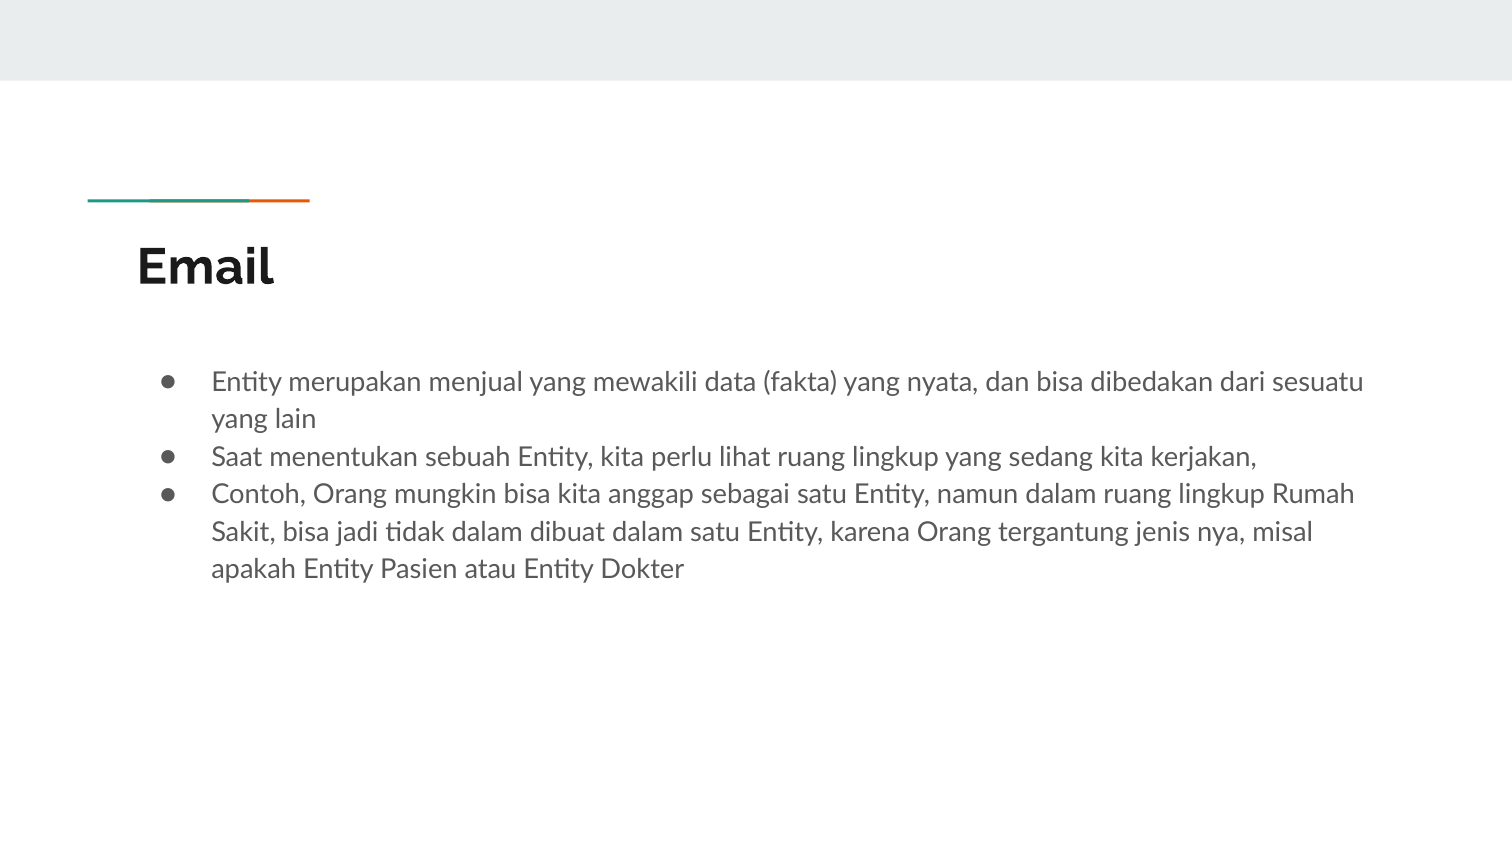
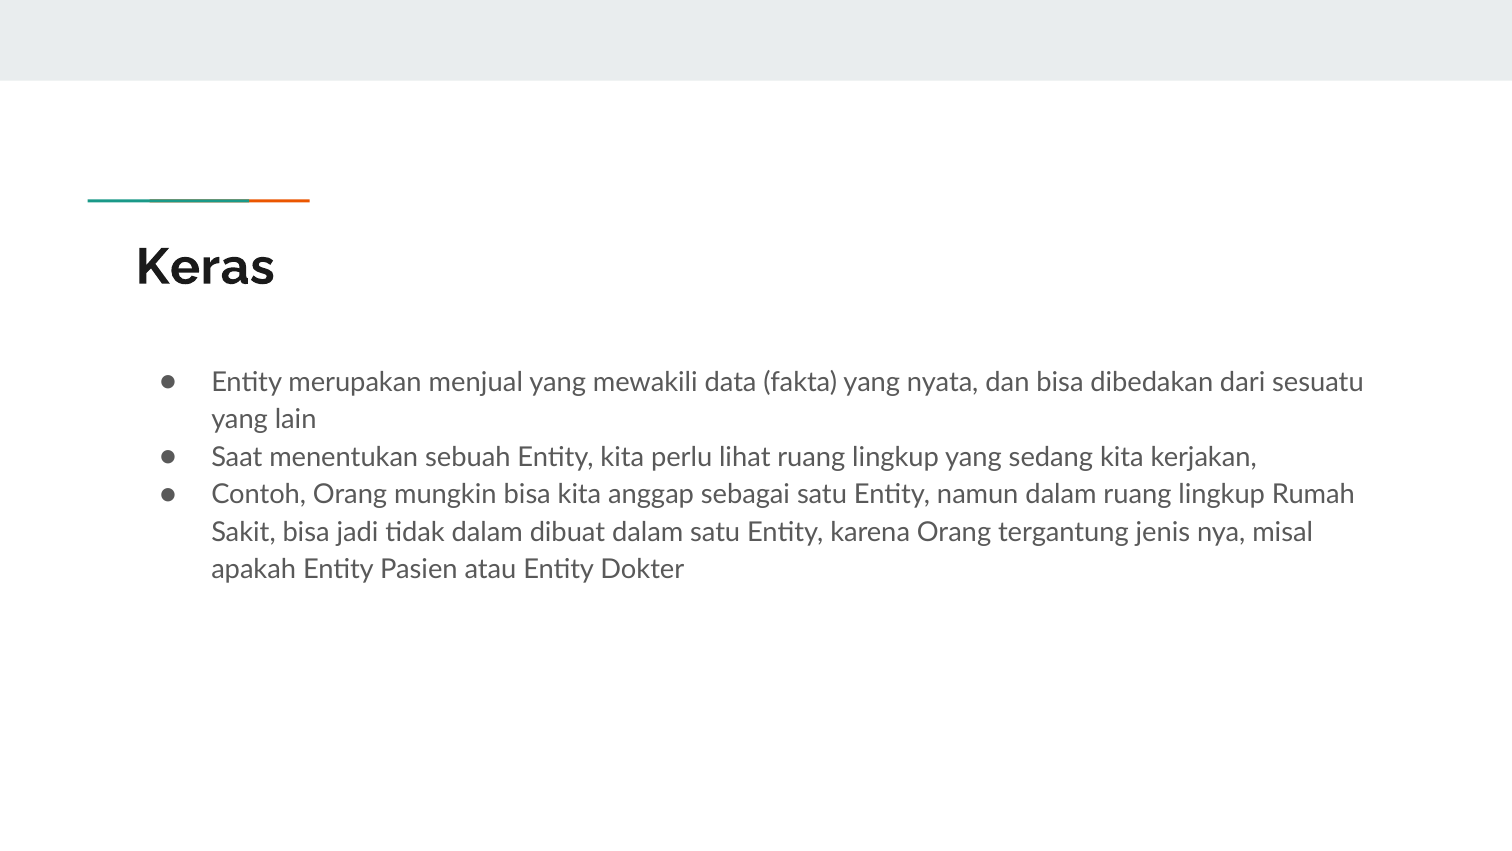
Email: Email -> Keras
